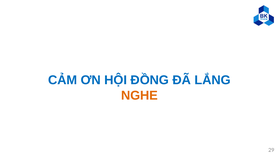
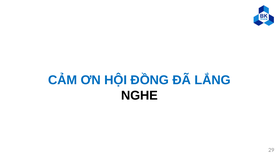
NGHE colour: orange -> black
